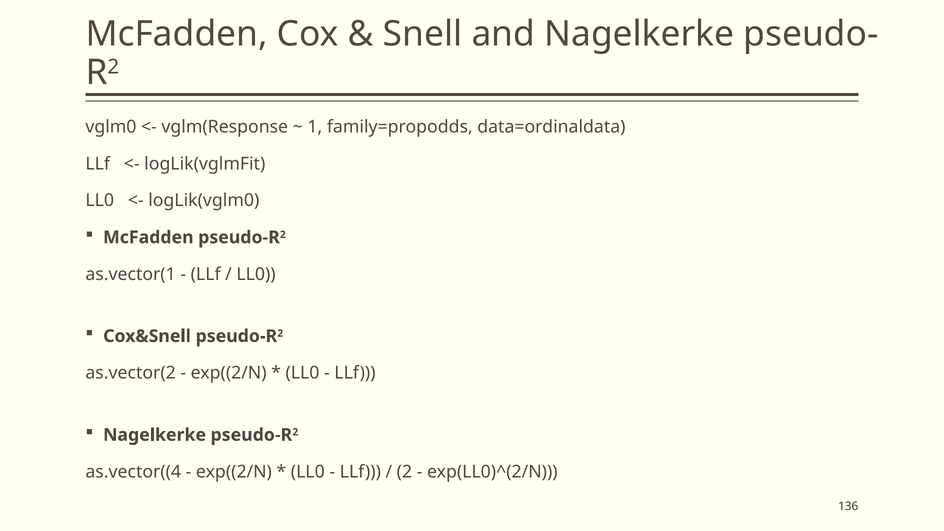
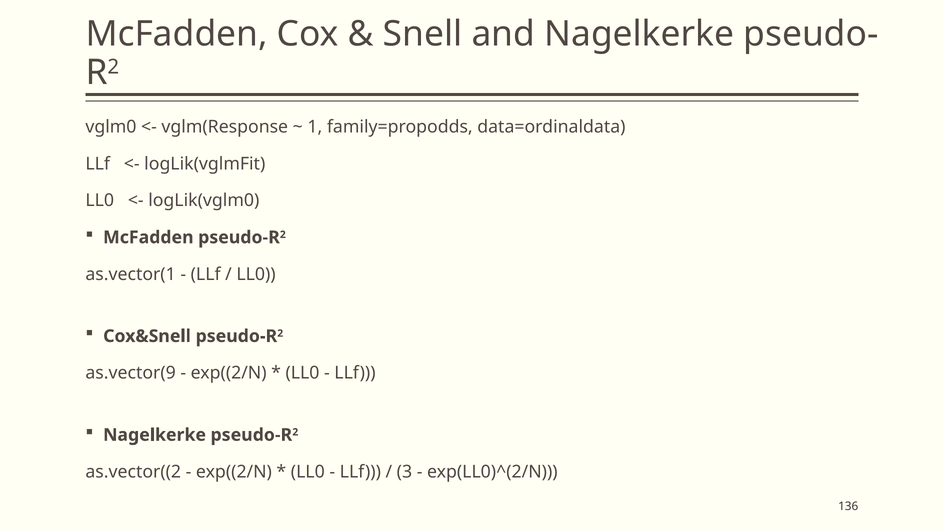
as.vector(2: as.vector(2 -> as.vector(9
as.vector((4: as.vector((4 -> as.vector((2
2: 2 -> 3
